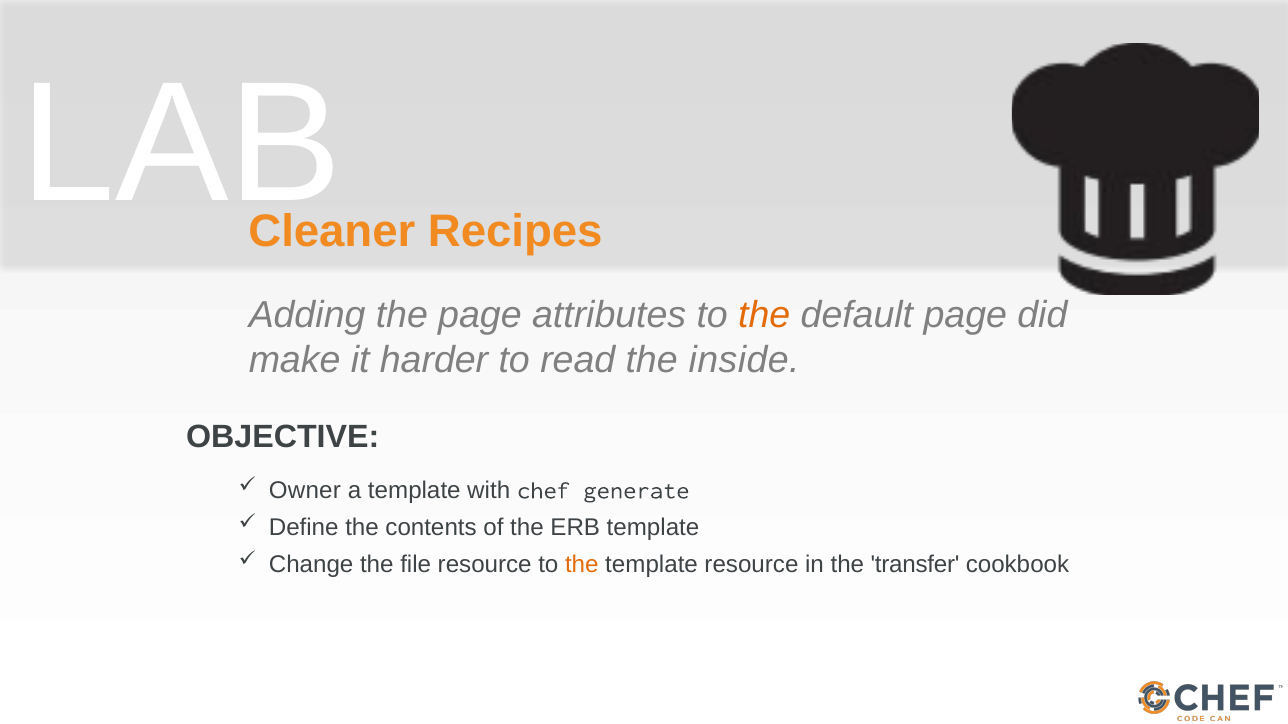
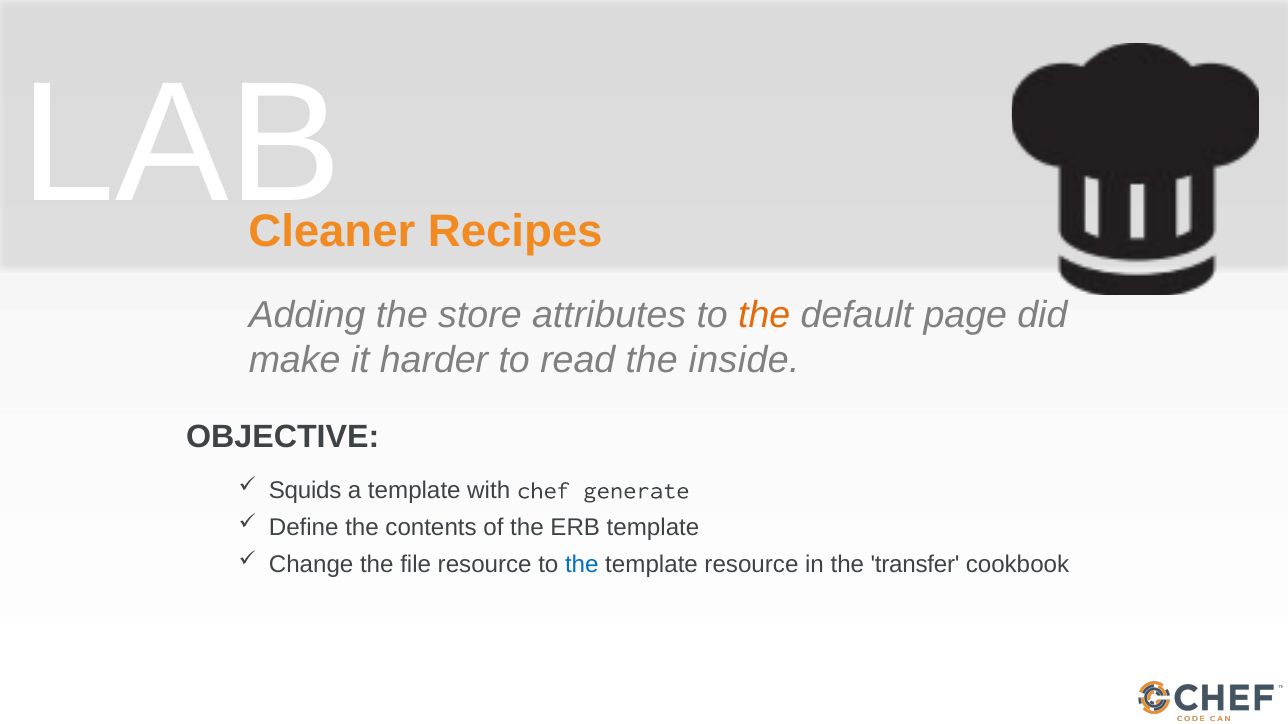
the page: page -> store
Owner: Owner -> Squids
the at (582, 565) colour: orange -> blue
